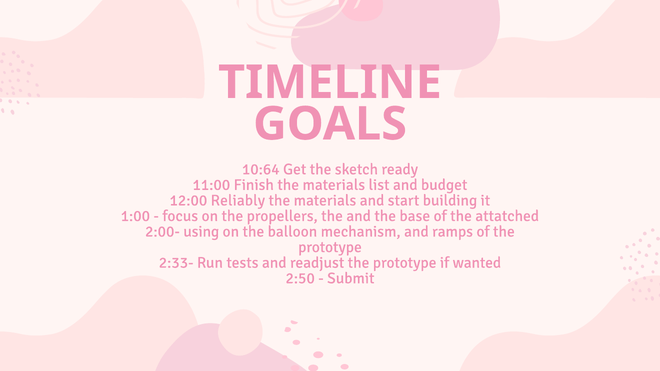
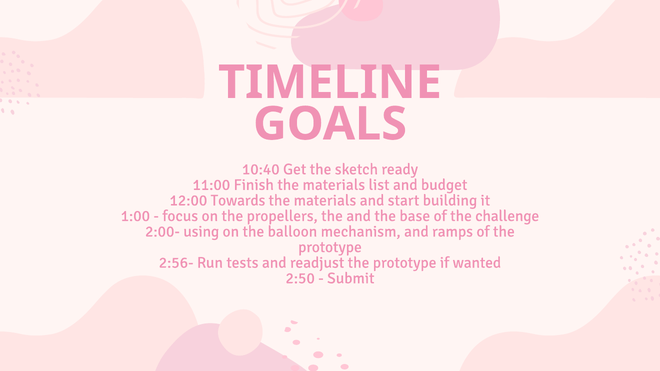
10:64: 10:64 -> 10:40
Reliably: Reliably -> Towards
attatched: attatched -> challenge
2:33-: 2:33- -> 2:56-
